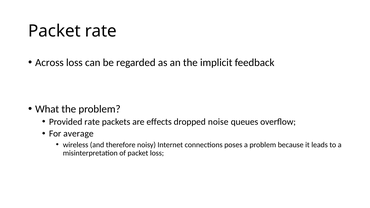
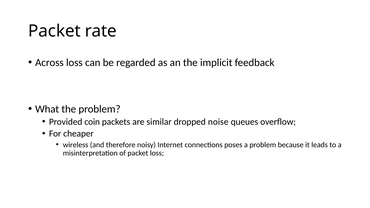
Provided rate: rate -> coin
effects: effects -> similar
average: average -> cheaper
